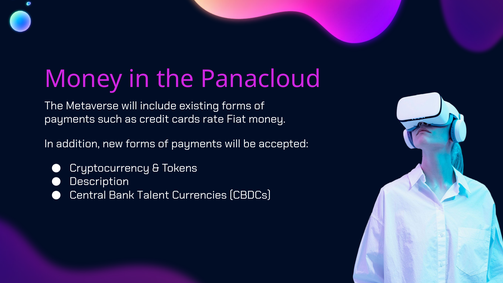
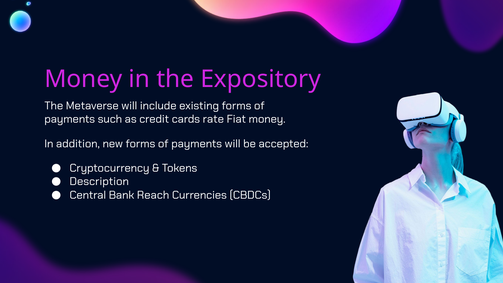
Panacloud: Panacloud -> Expository
Talent: Talent -> Reach
